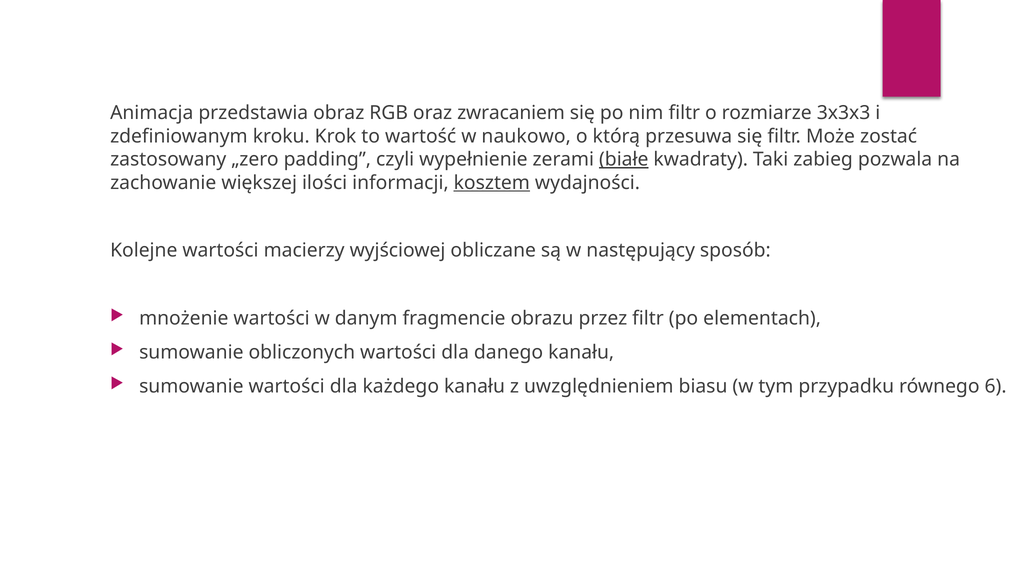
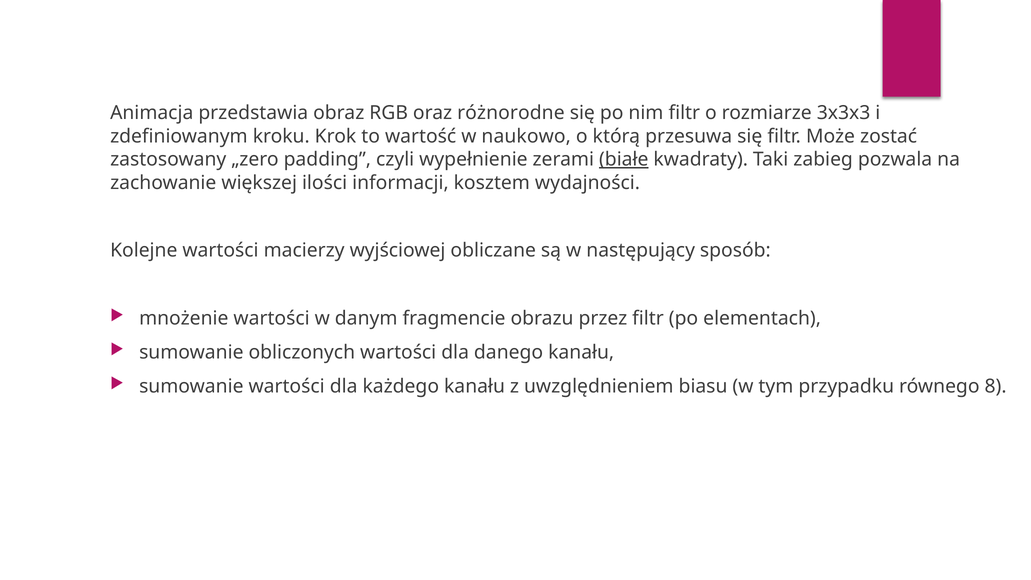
zwracaniem: zwracaniem -> różnorodne
kosztem underline: present -> none
6: 6 -> 8
